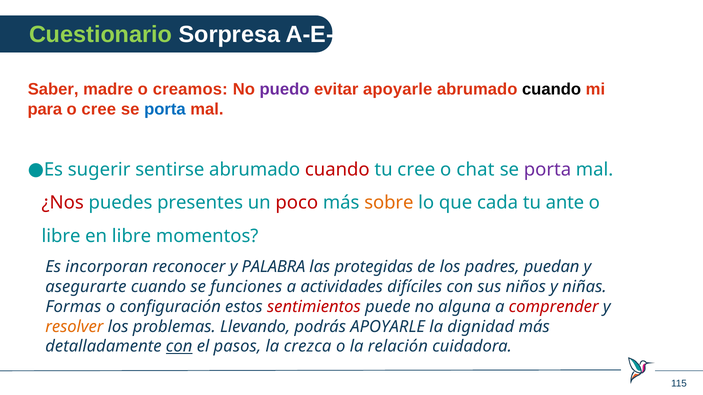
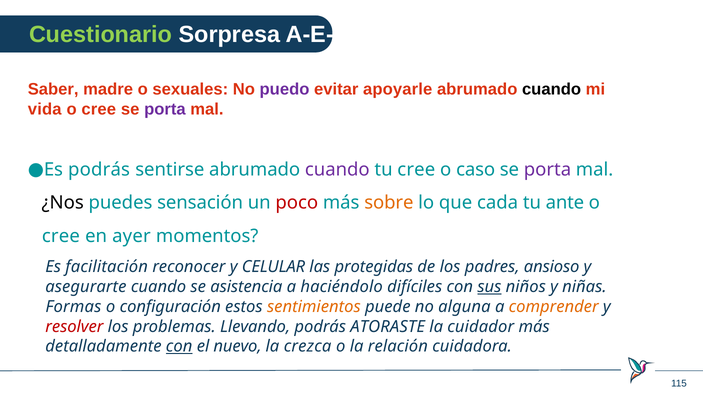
creamos: creamos -> sexuales
para: para -> vida
porta at (165, 109) colour: blue -> purple
Es sugerir: sugerir -> podrás
cuando at (337, 170) colour: red -> purple
chat: chat -> caso
¿Nos colour: red -> black
presentes: presentes -> sensación
libre at (61, 236): libre -> cree
en libre: libre -> ayer
incorporan: incorporan -> facilitación
PALABRA: PALABRA -> CELULAR
puedan: puedan -> ansioso
funciones: funciones -> asistencia
actividades: actividades -> haciéndolo
sus underline: none -> present
sentimientos colour: red -> orange
comprender colour: red -> orange
resolver colour: orange -> red
podrás APOYARLE: APOYARLE -> ATORASTE
dignidad: dignidad -> cuidador
pasos: pasos -> nuevo
